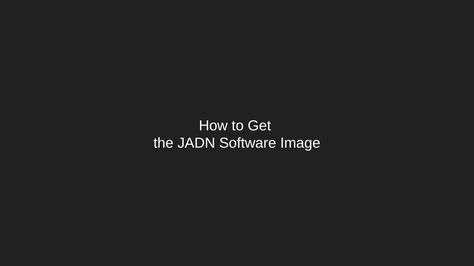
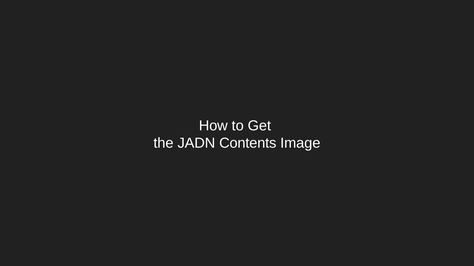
Software: Software -> Contents
